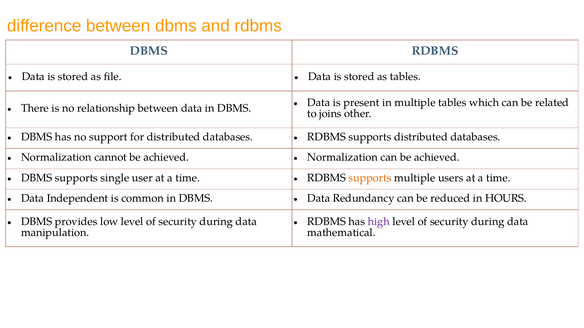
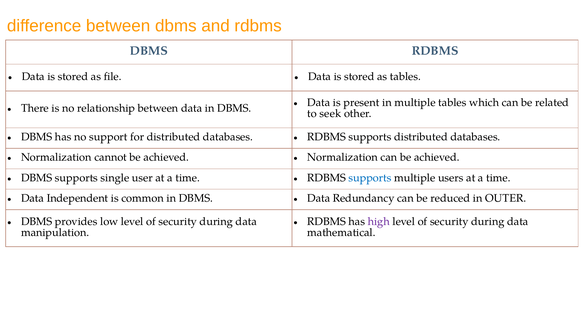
joins: joins -> seek
supports at (370, 178) colour: orange -> blue
HOURS: HOURS -> OUTER
